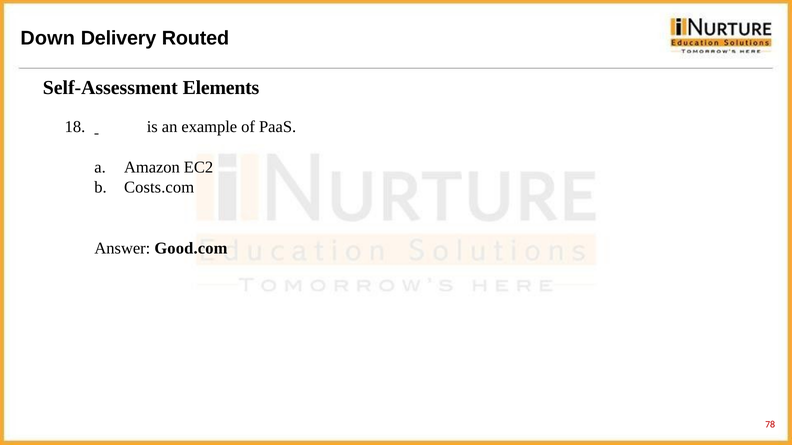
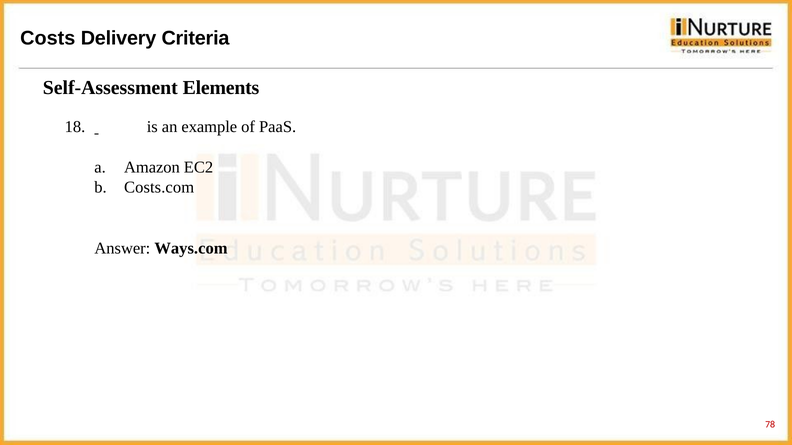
Down: Down -> Costs
Routed: Routed -> Criteria
Good.com: Good.com -> Ways.com
